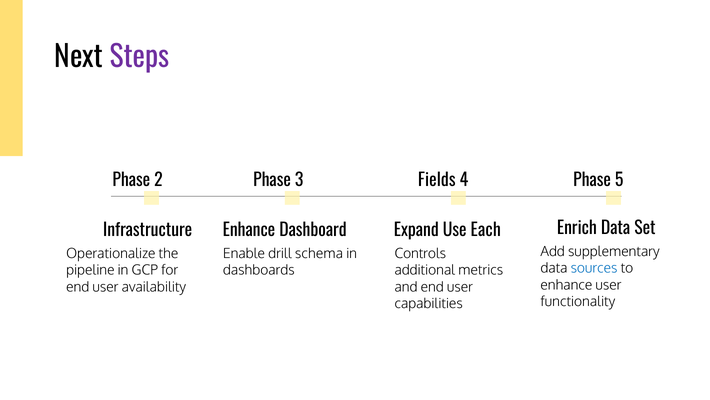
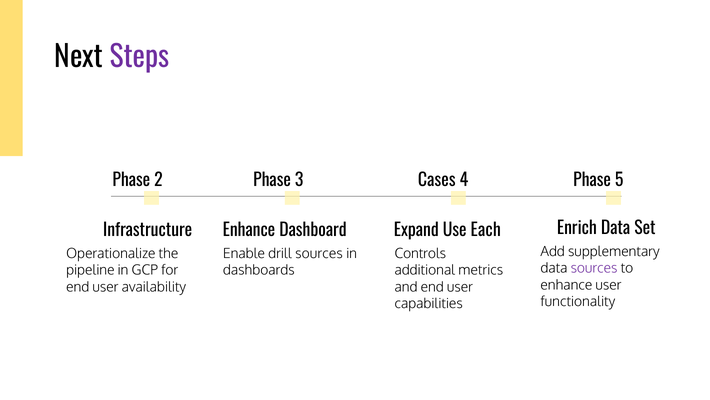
Fields: Fields -> Cases
drill schema: schema -> sources
sources at (594, 268) colour: blue -> purple
